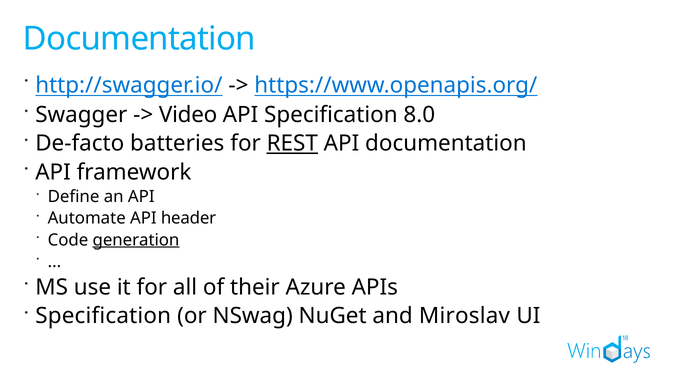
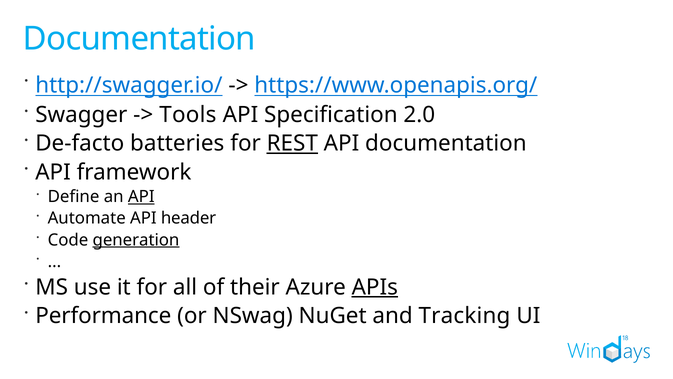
Video: Video -> Tools
8.0: 8.0 -> 2.0
API at (141, 197) underline: none -> present
APIs underline: none -> present
Specification at (103, 316): Specification -> Performance
Miroslav: Miroslav -> Tracking
